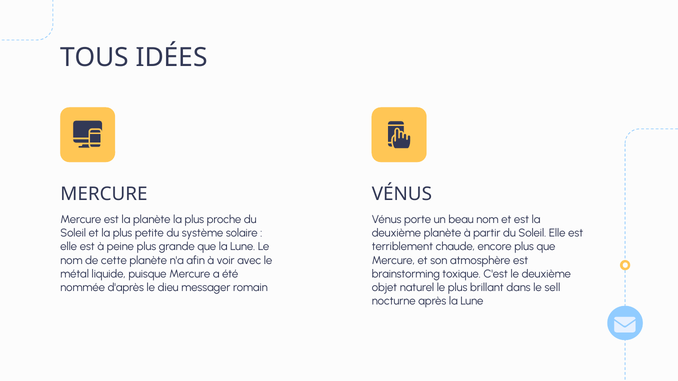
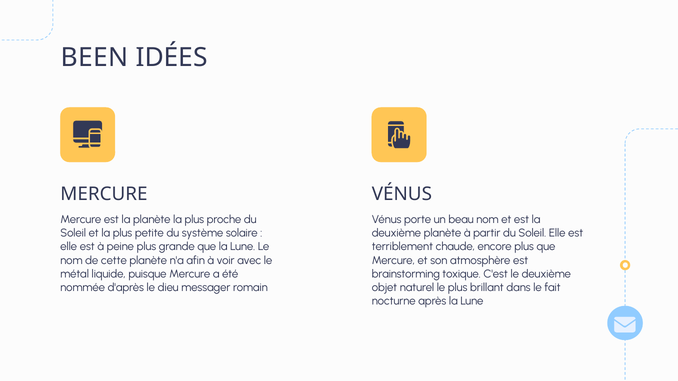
TOUS: TOUS -> BEEN
sell: sell -> fait
